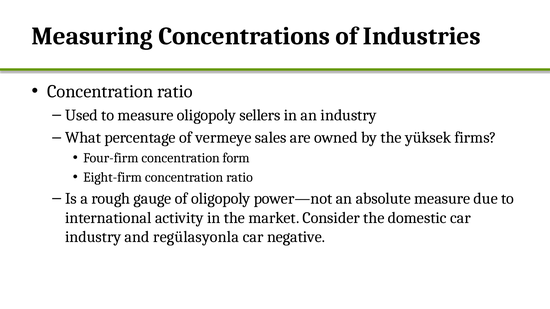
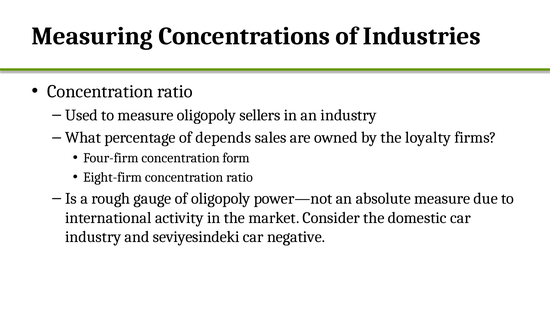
vermeye: vermeye -> depends
yüksek: yüksek -> loyalty
regülasyonla: regülasyonla -> seviyesindeki
